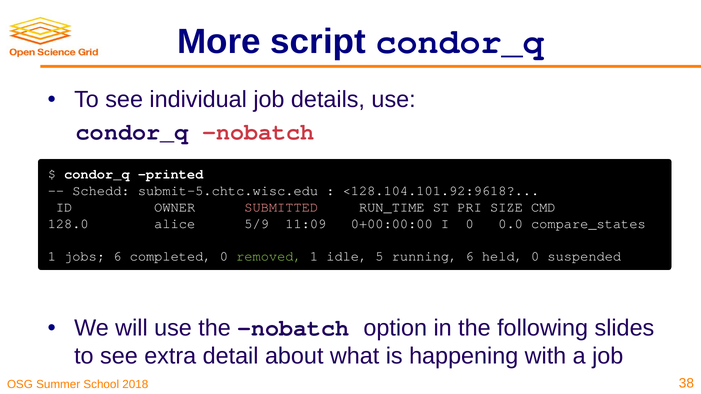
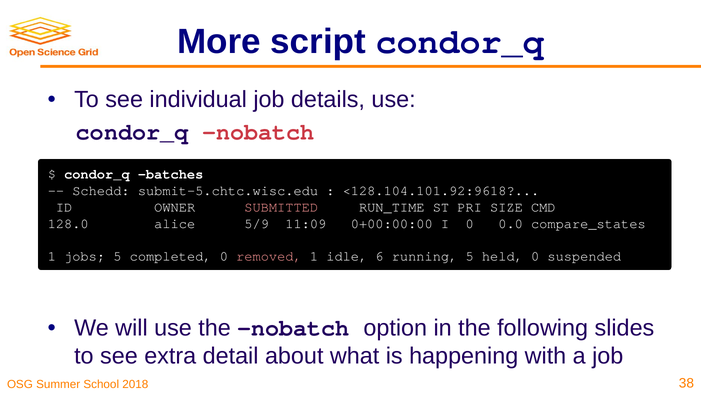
printed: printed -> batches
jobs 6: 6 -> 5
removed colour: light green -> pink
5: 5 -> 6
running 6: 6 -> 5
